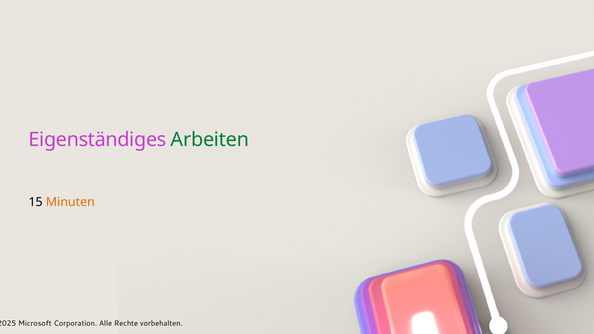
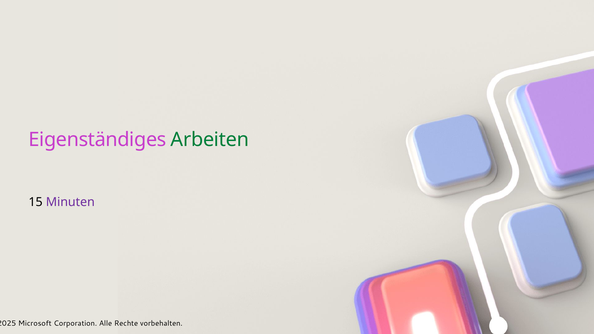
Minuten colour: orange -> purple
